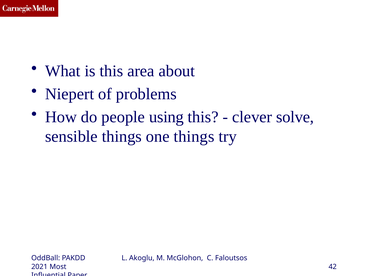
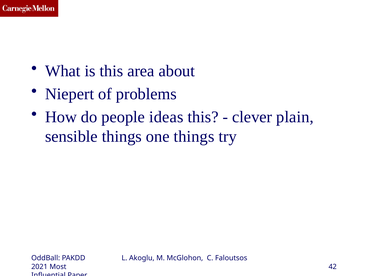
using: using -> ideas
solve: solve -> plain
